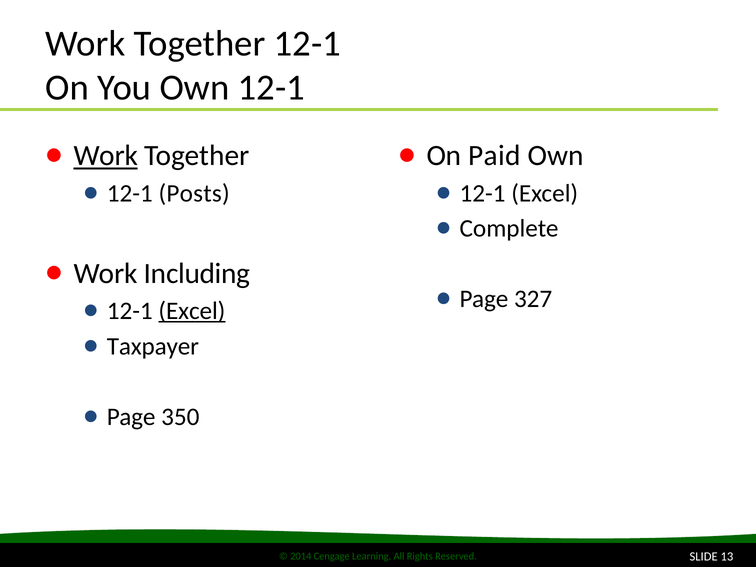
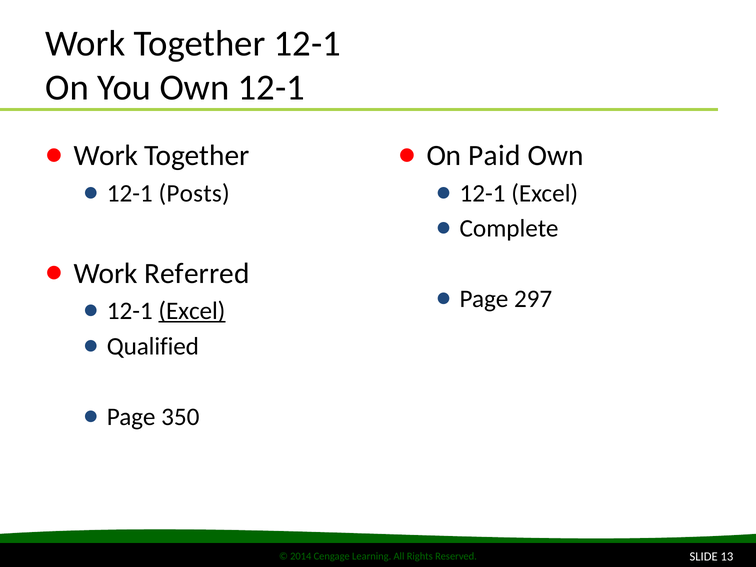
Work at (106, 156) underline: present -> none
Including: Including -> Referred
327: 327 -> 297
Taxpayer: Taxpayer -> Qualified
